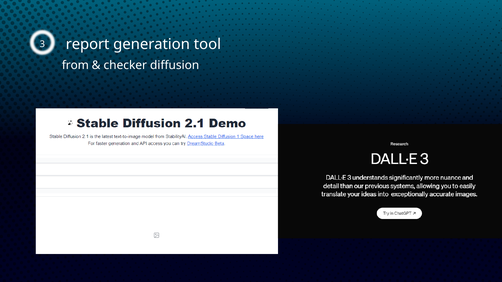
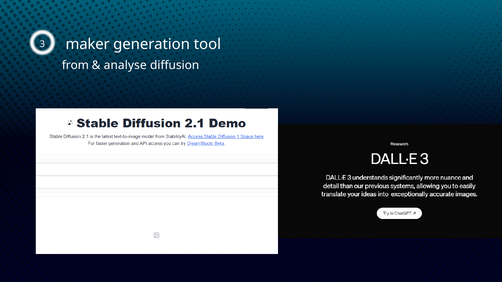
report: report -> maker
checker: checker -> analyse
